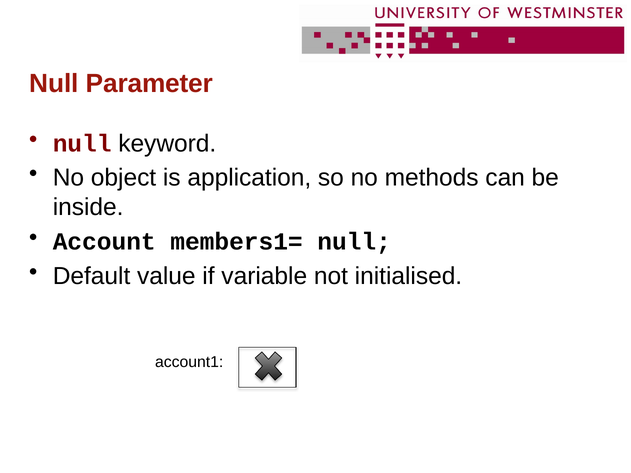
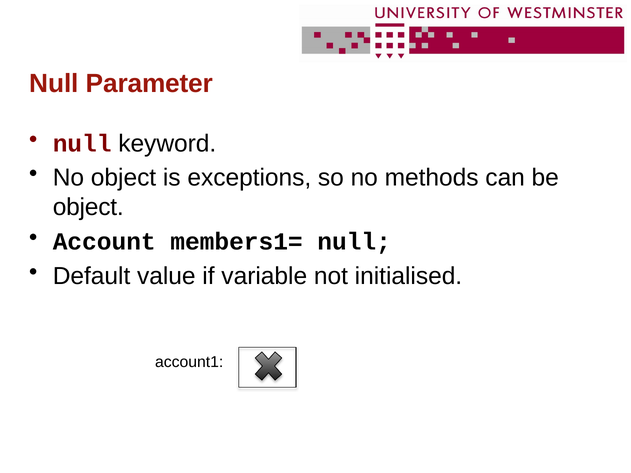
application: application -> exceptions
inside at (88, 207): inside -> object
